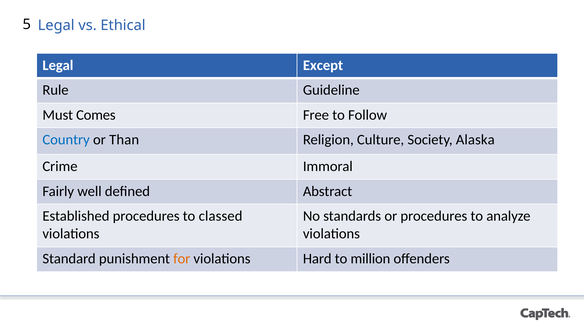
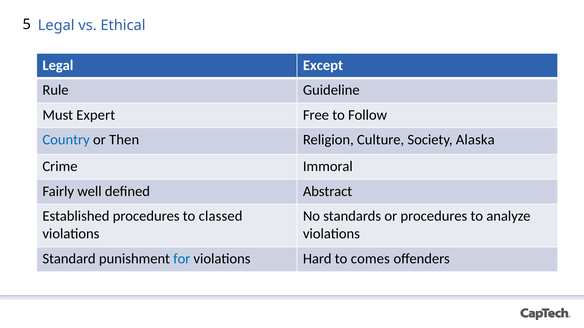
Comes: Comes -> Expert
Than: Than -> Then
for colour: orange -> blue
million: million -> comes
